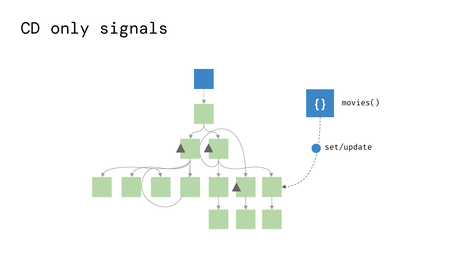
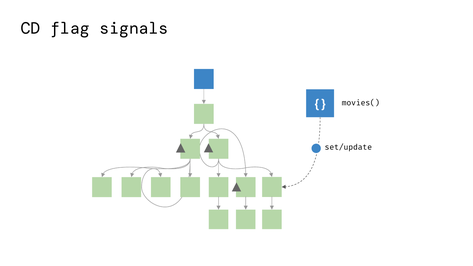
only: only -> flag
